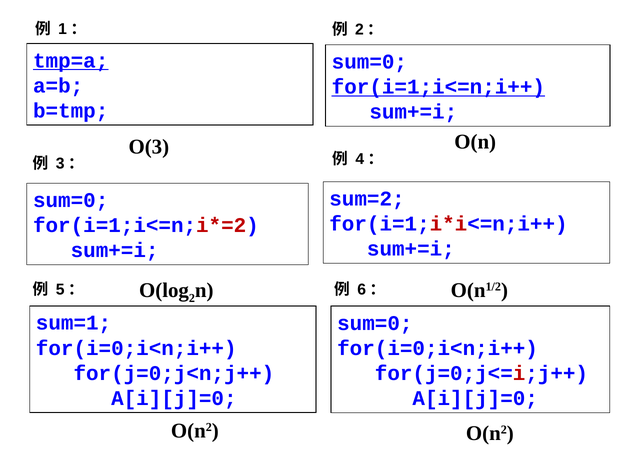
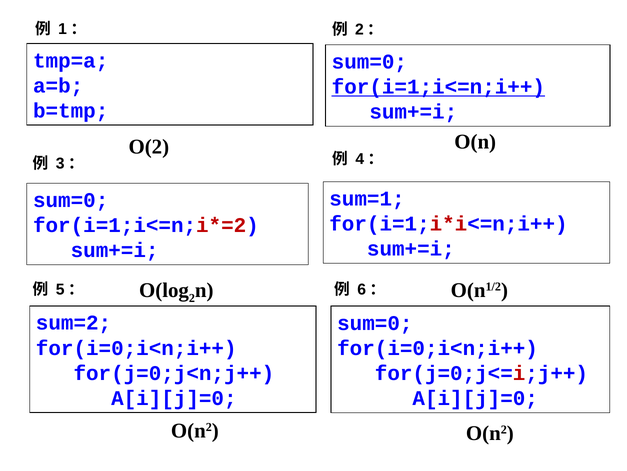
tmp=a underline: present -> none
O(3: O(3 -> O(2
sum=2: sum=2 -> sum=1
sum=1: sum=1 -> sum=2
